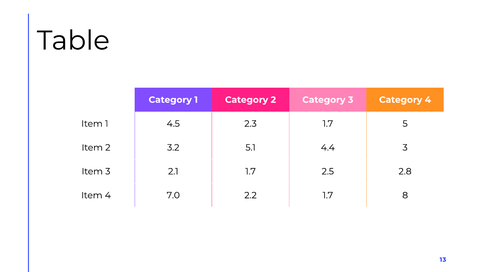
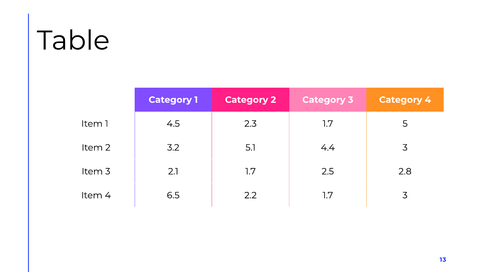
7.0: 7.0 -> 6.5
1.7 8: 8 -> 3
